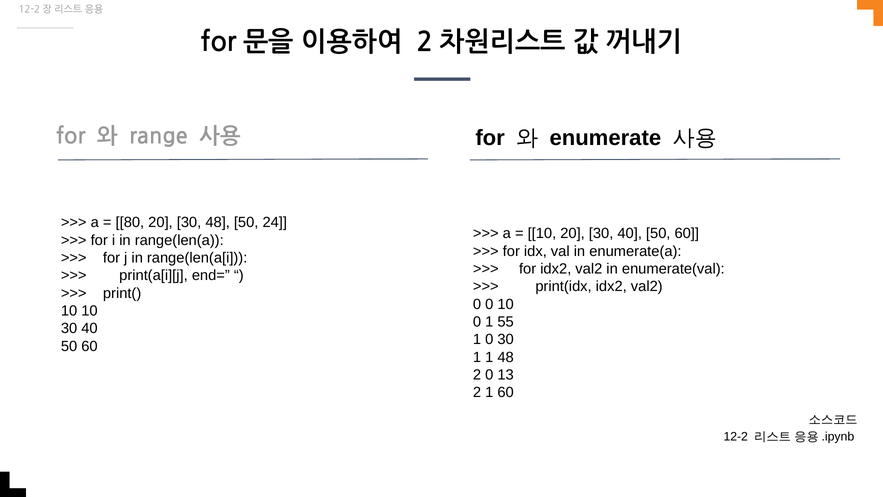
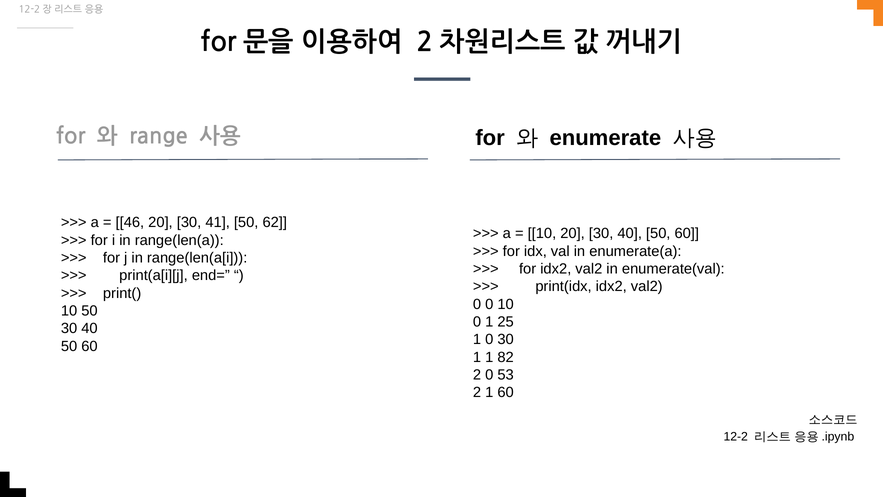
80: 80 -> 46
30 48: 48 -> 41
24: 24 -> 62
10 10: 10 -> 50
55: 55 -> 25
1 48: 48 -> 82
13: 13 -> 53
